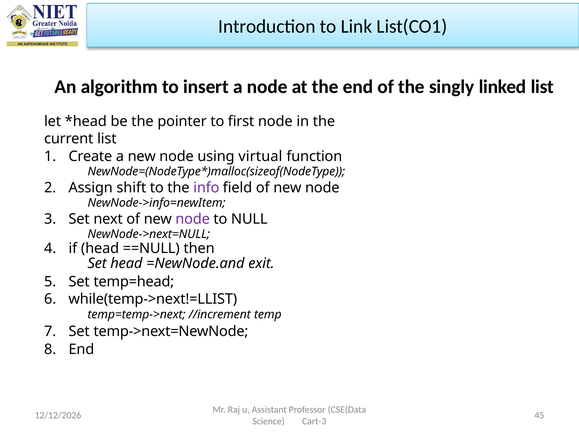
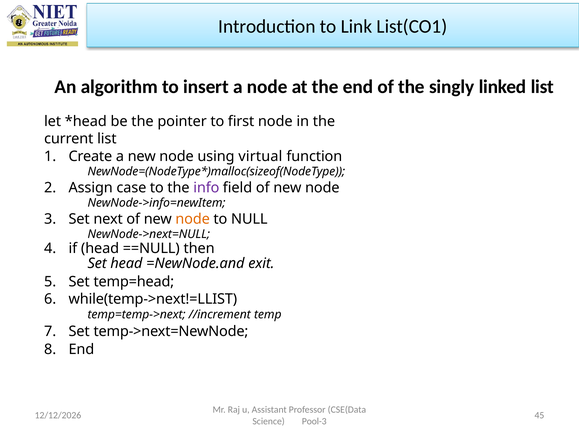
shift: shift -> case
node at (193, 219) colour: purple -> orange
Cart-3: Cart-3 -> Pool-3
